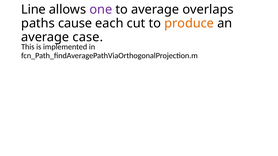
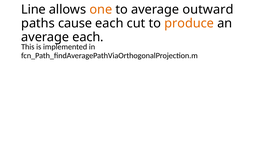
one colour: purple -> orange
overlaps: overlaps -> outward
average case: case -> each
